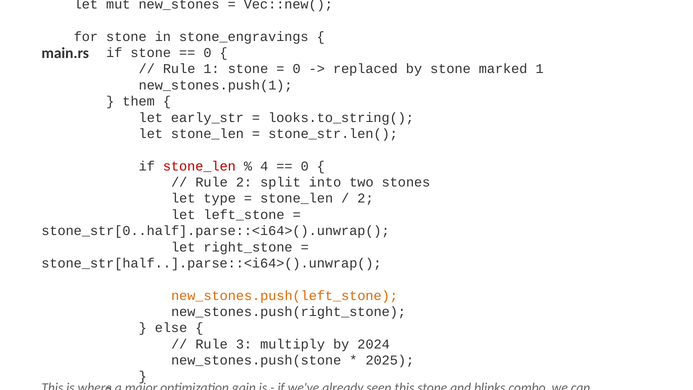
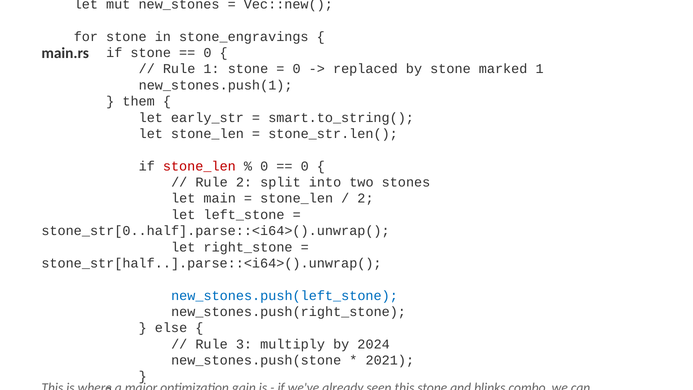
looks.to_string(: looks.to_string( -> smart.to_string(
4 at (264, 166): 4 -> 0
let type: type -> main
new_stones.push(left_stone colour: orange -> blue
2025: 2025 -> 2021
